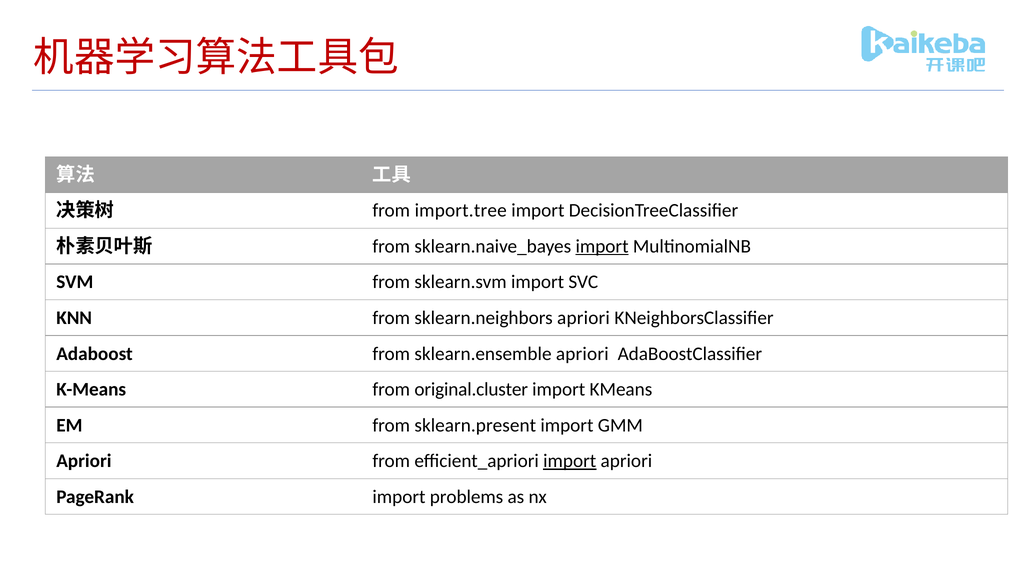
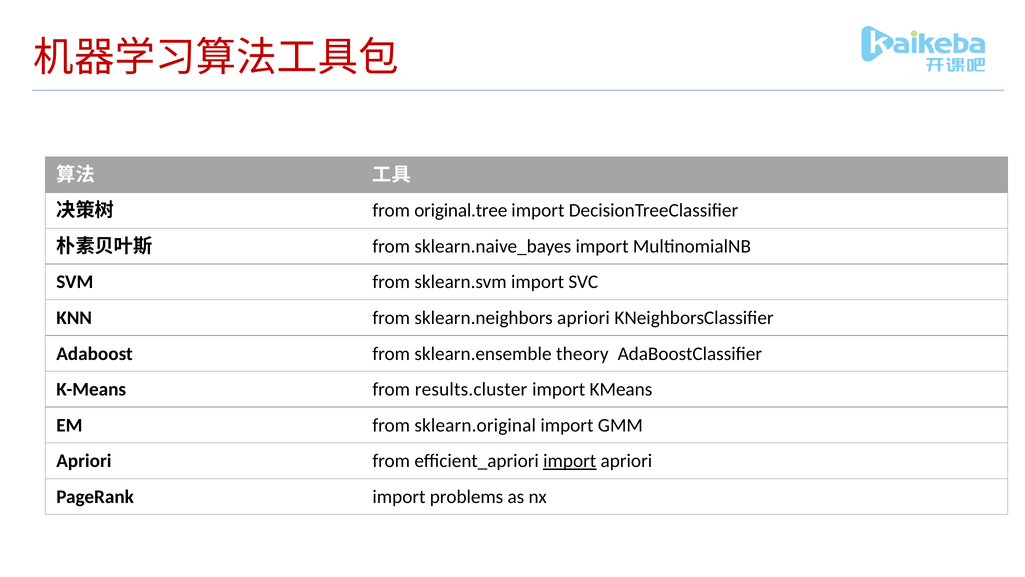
import.tree: import.tree -> original.tree
import at (602, 246) underline: present -> none
sklearn.ensemble apriori: apriori -> theory
original.cluster: original.cluster -> results.cluster
sklearn.present: sklearn.present -> sklearn.original
